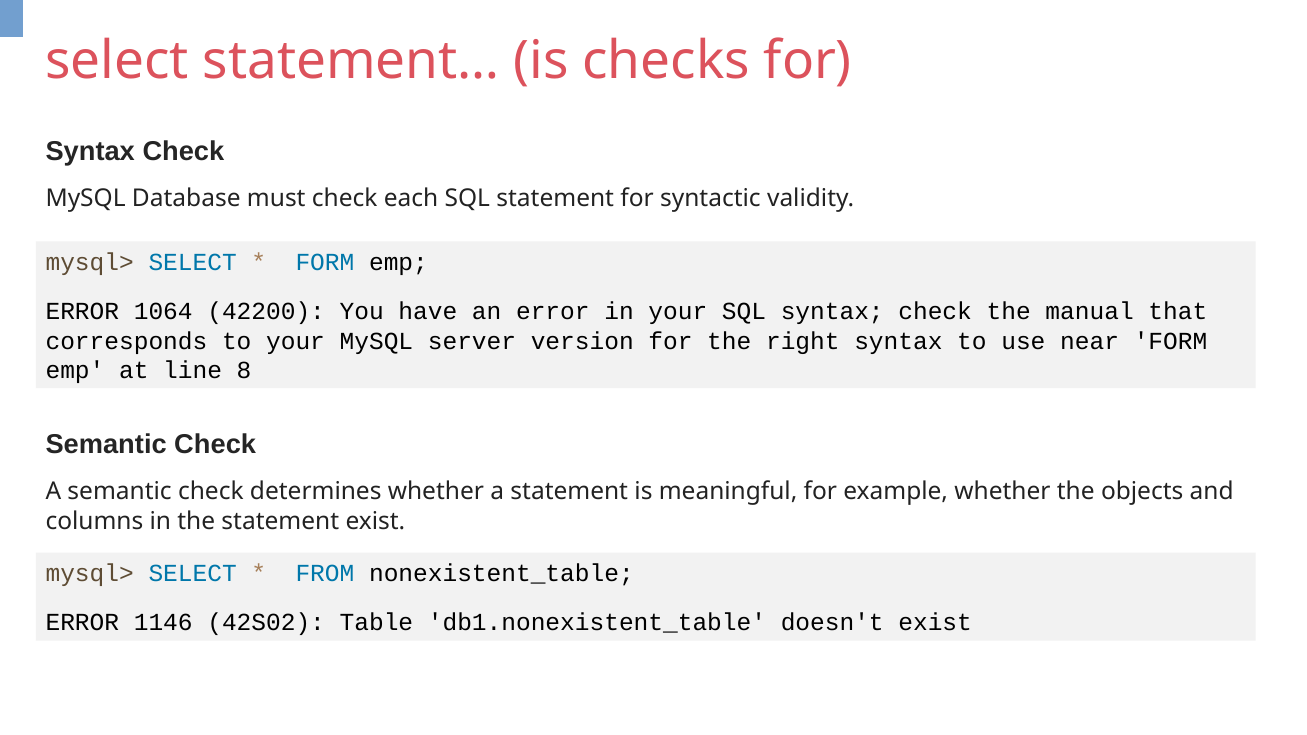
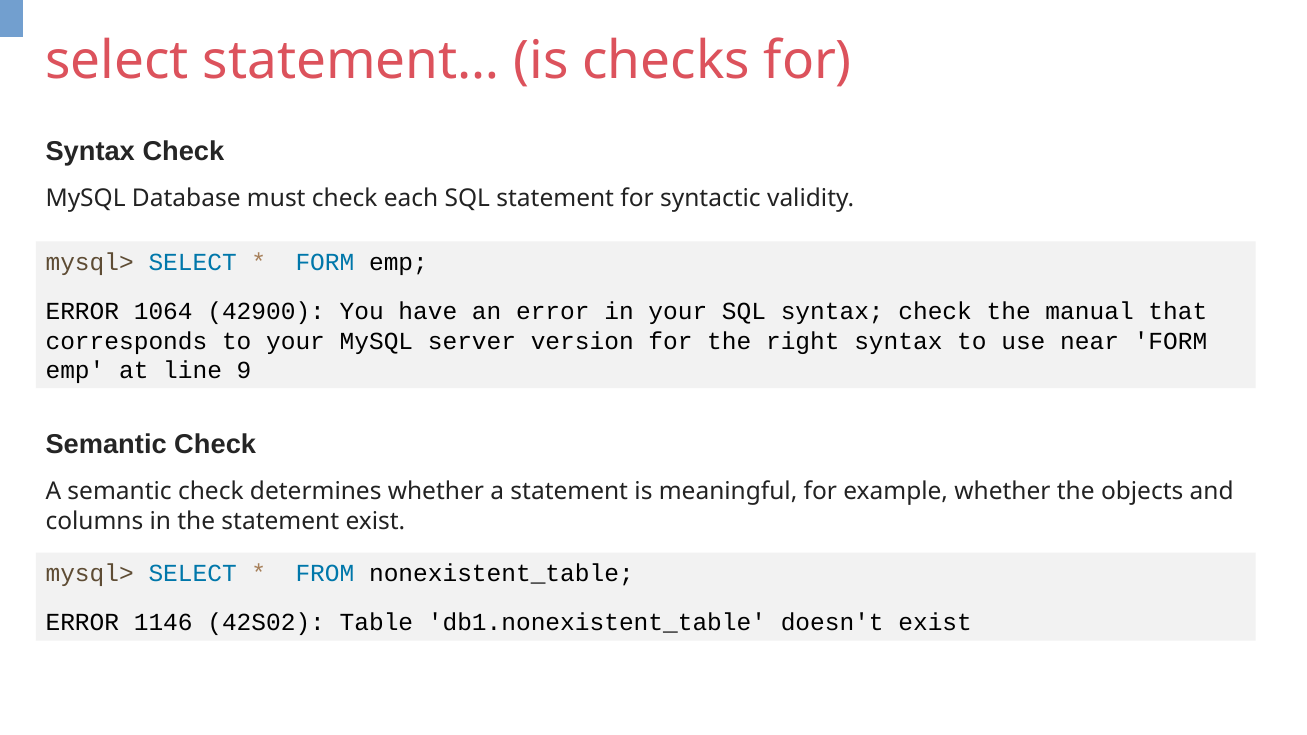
42200: 42200 -> 42900
8: 8 -> 9
